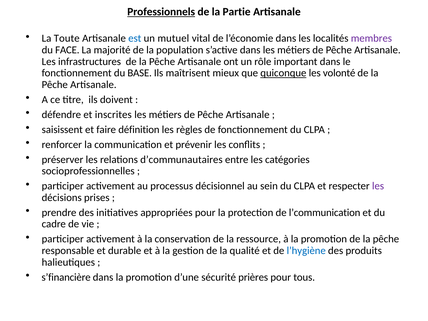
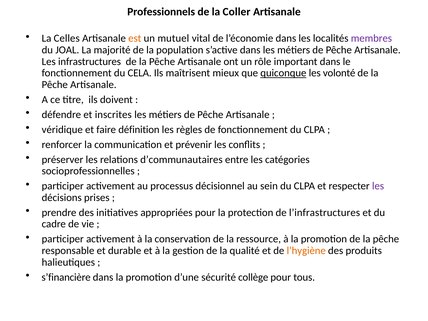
Professionnels underline: present -> none
Partie: Partie -> Coller
Toute: Toute -> Celles
est colour: blue -> orange
FACE: FACE -> JOAL
BASE: BASE -> CELA
saisissent: saisissent -> véridique
l’communication: l’communication -> l’infrastructures
l’hygiène colour: blue -> orange
prières: prières -> collège
